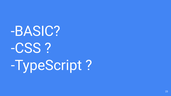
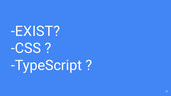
BASIC: BASIC -> EXIST
